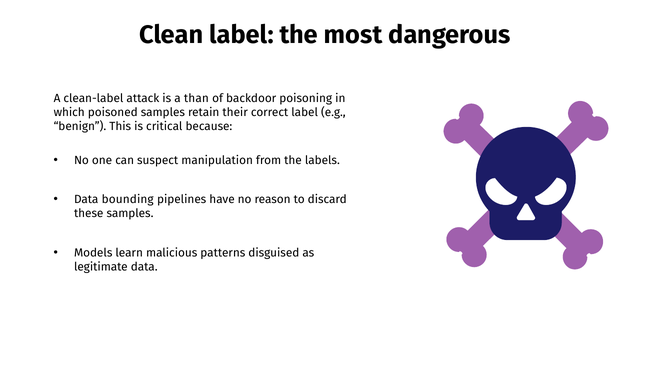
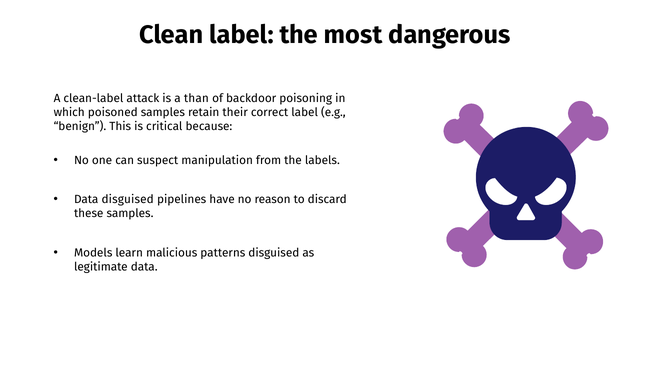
Data bounding: bounding -> disguised
